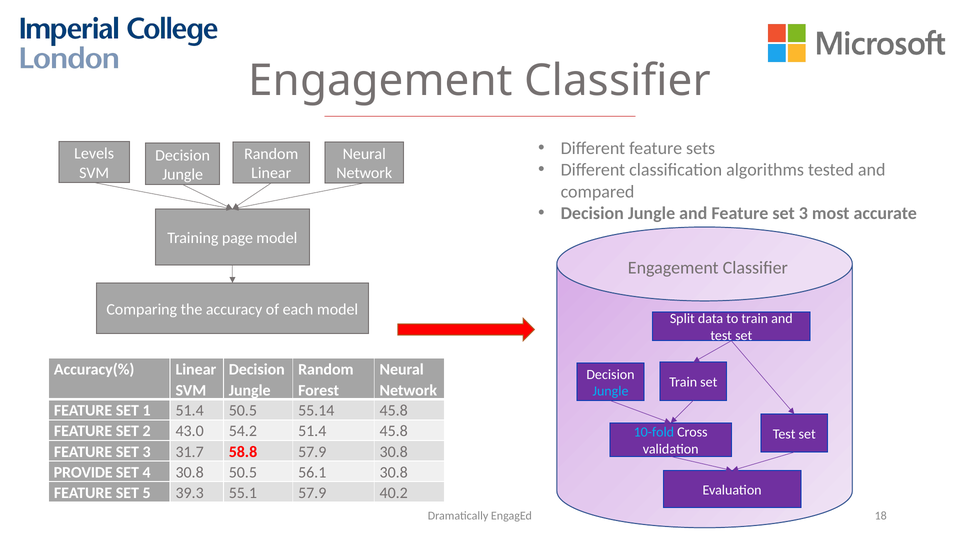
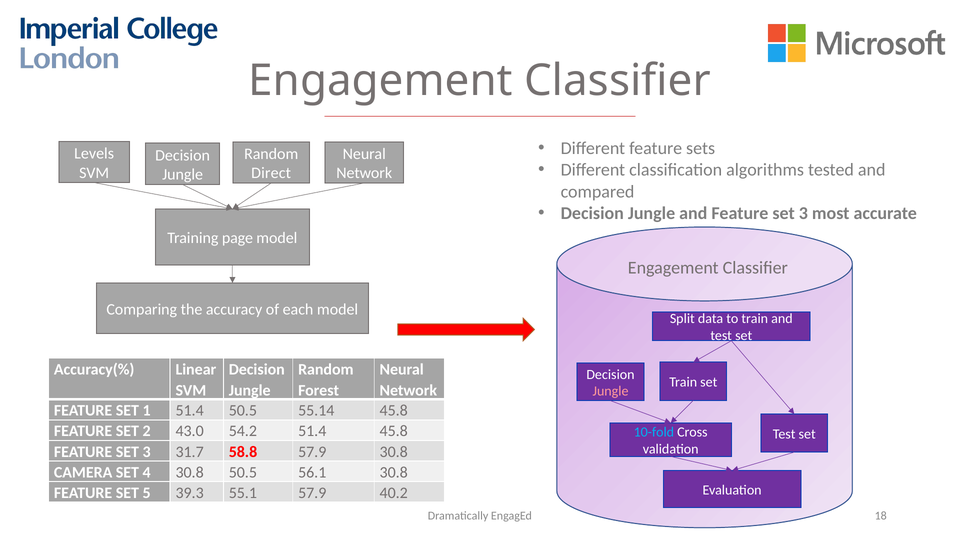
Linear at (271, 173): Linear -> Direct
Jungle at (611, 391) colour: light blue -> pink
PROVIDE: PROVIDE -> CAMERA
